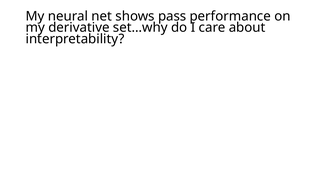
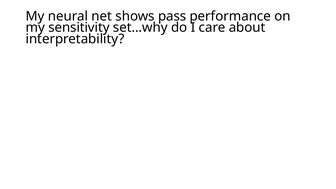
derivative: derivative -> sensitivity
